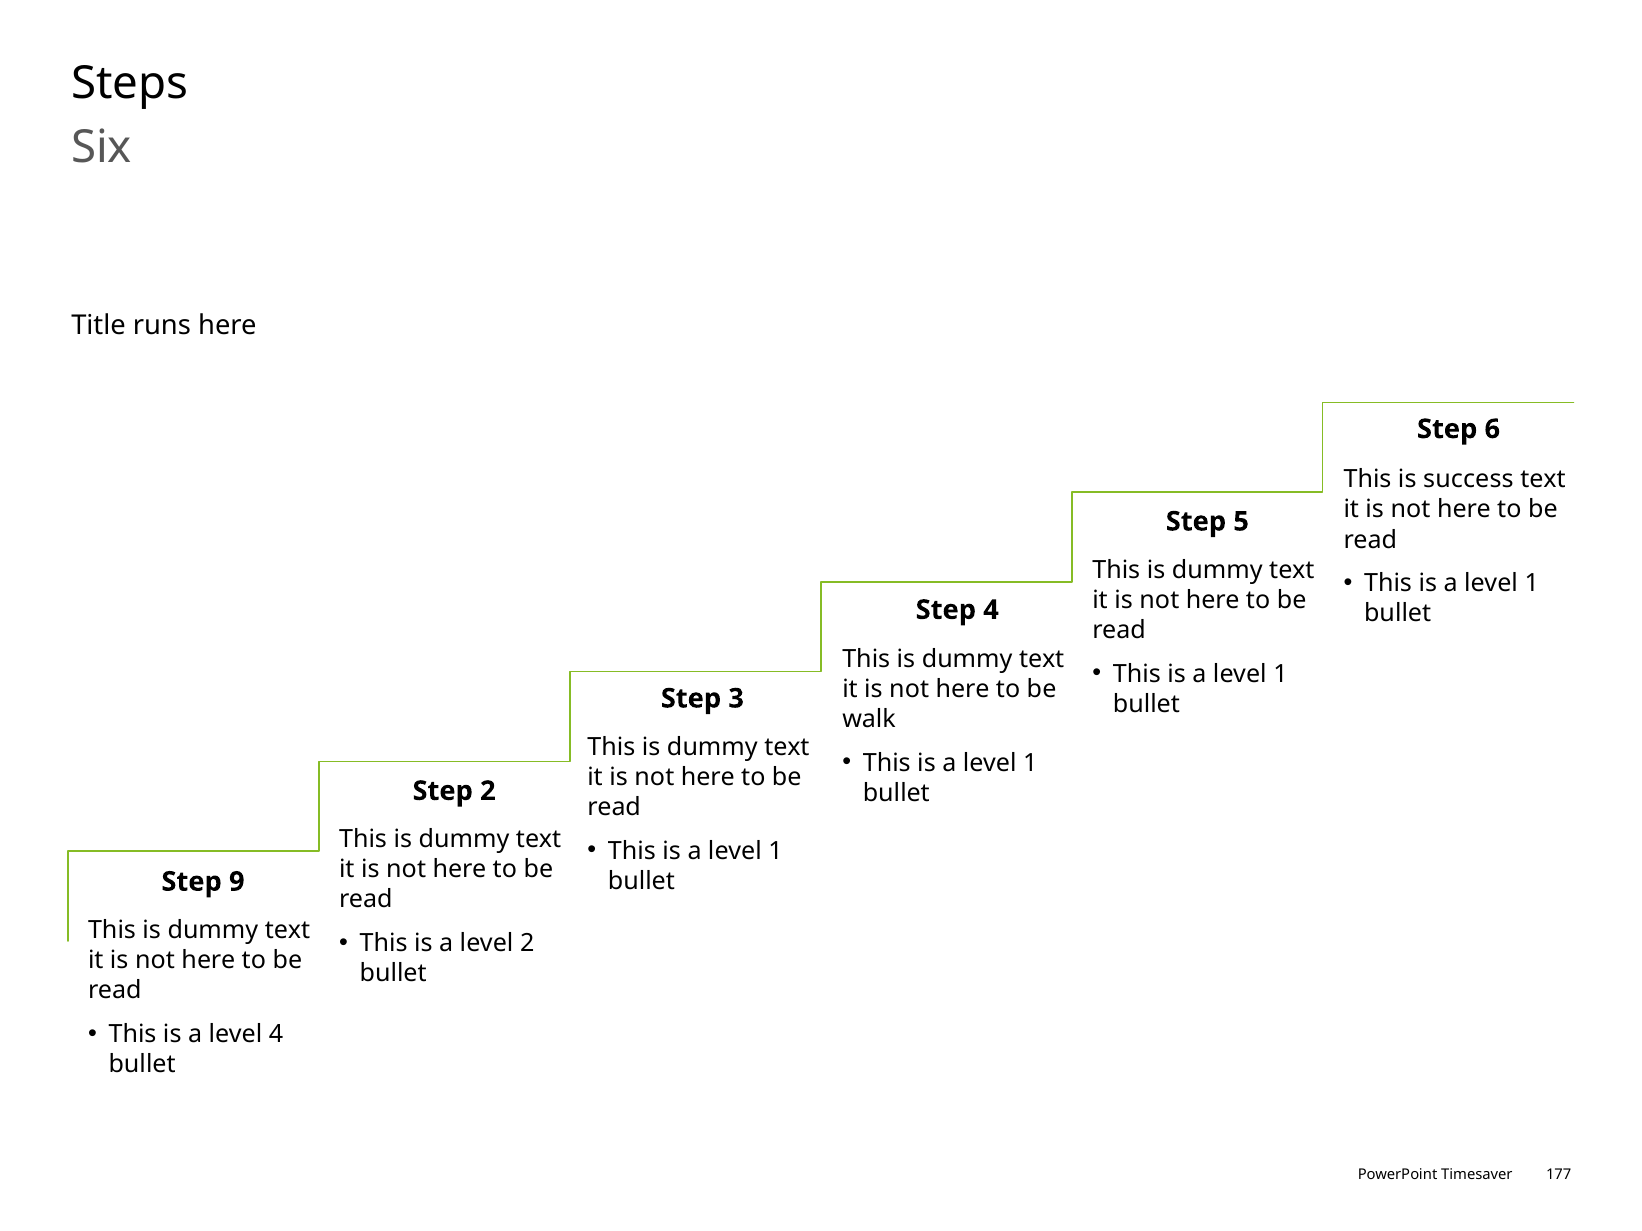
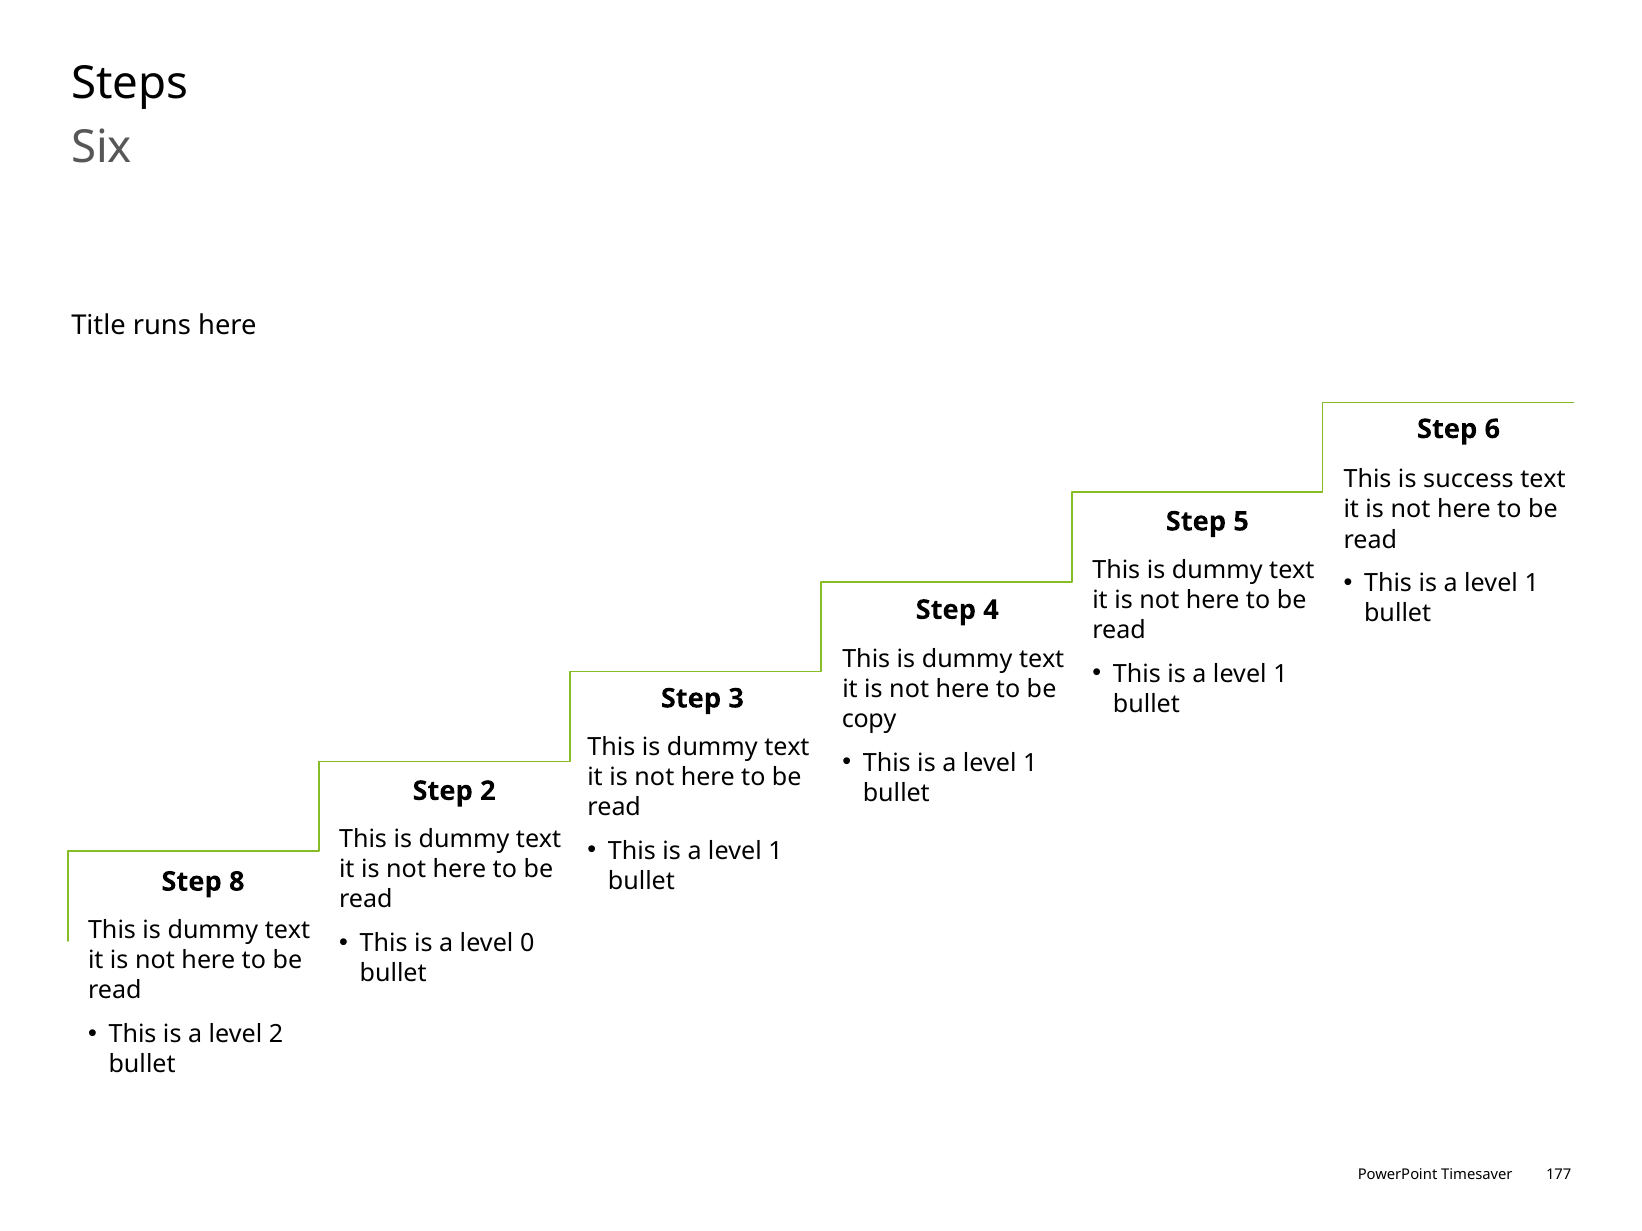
walk: walk -> copy
9: 9 -> 8
level 2: 2 -> 0
level 4: 4 -> 2
